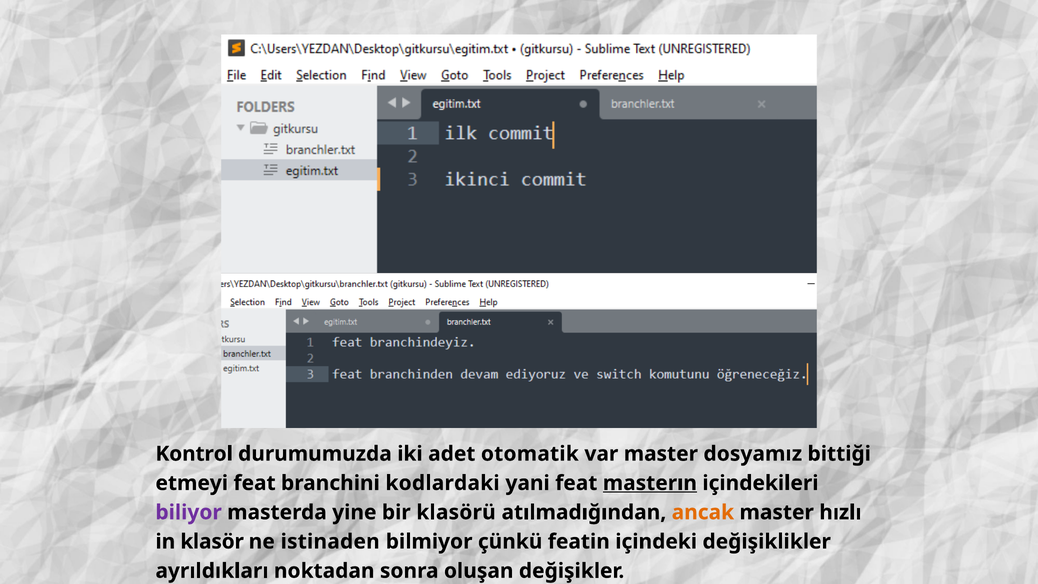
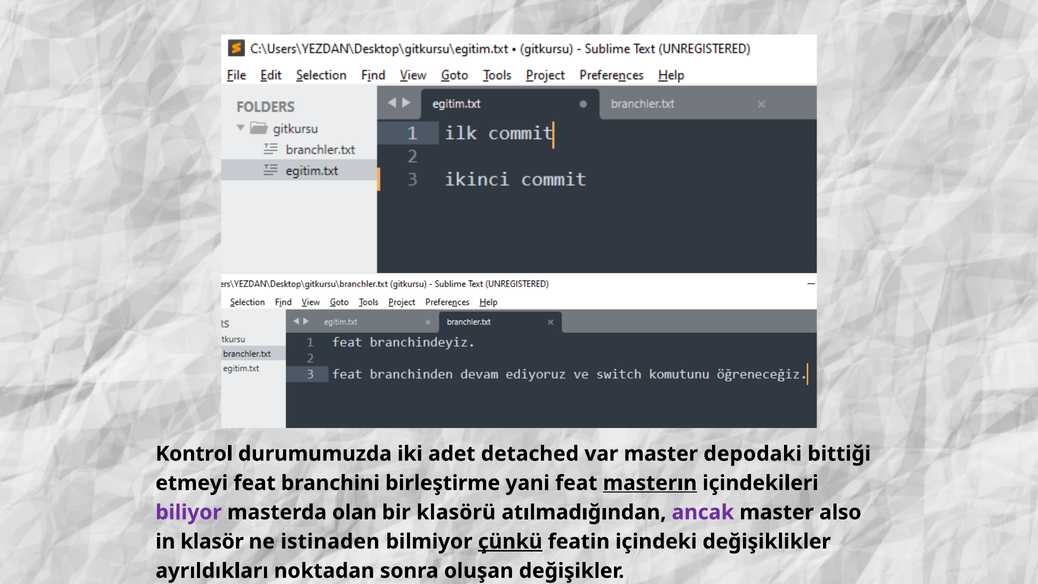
otomatik: otomatik -> detached
dosyamız: dosyamız -> depodaki
kodlardaki: kodlardaki -> birleştirme
yine: yine -> olan
ancak colour: orange -> purple
hızlı: hızlı -> also
çünkü underline: none -> present
